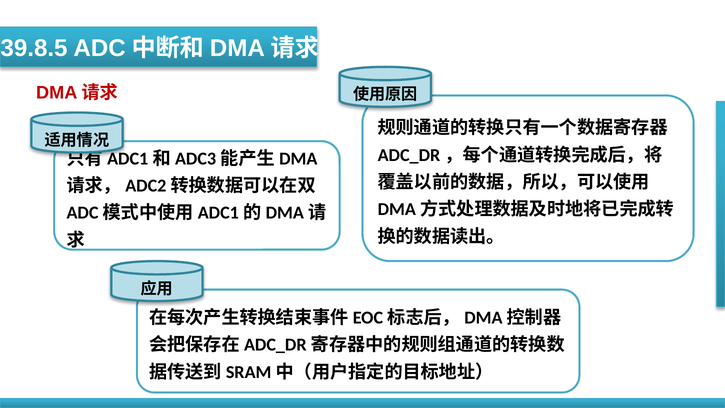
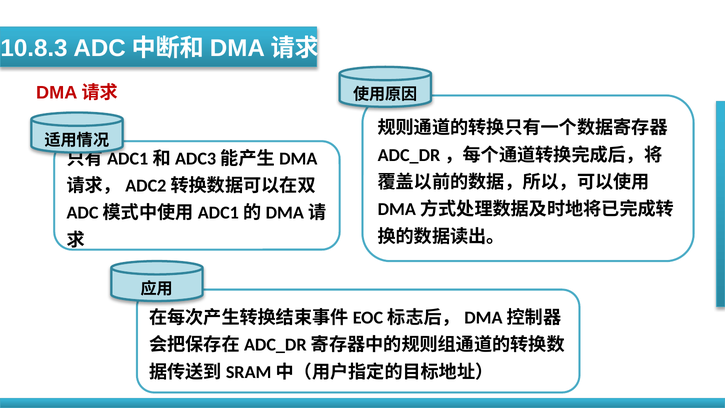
39.8.5: 39.8.5 -> 10.8.3
